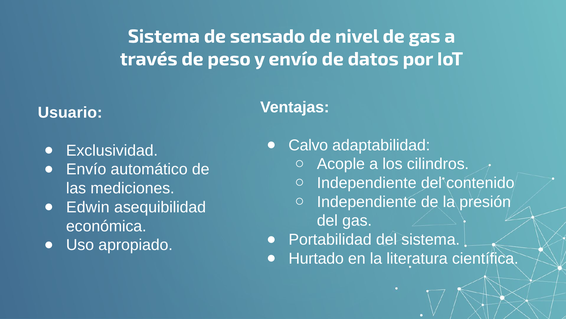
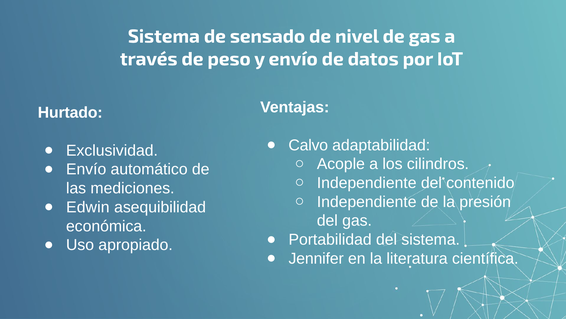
Usuario: Usuario -> Hurtado
Hurtado: Hurtado -> Jennifer
